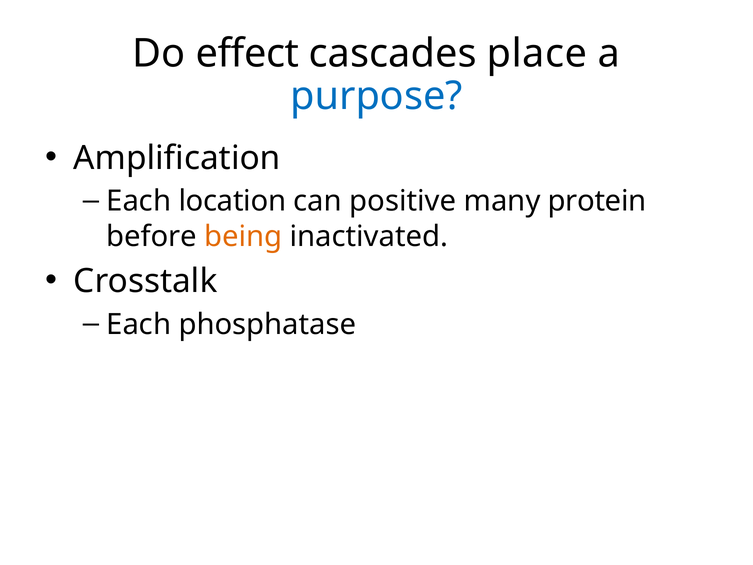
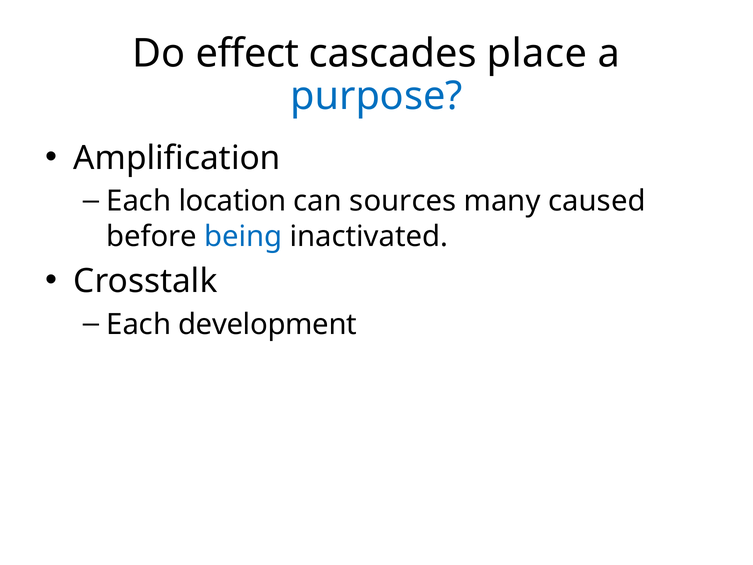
positive: positive -> sources
protein: protein -> caused
being colour: orange -> blue
phosphatase: phosphatase -> development
